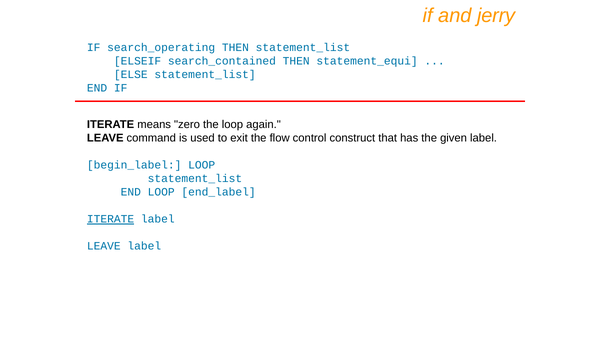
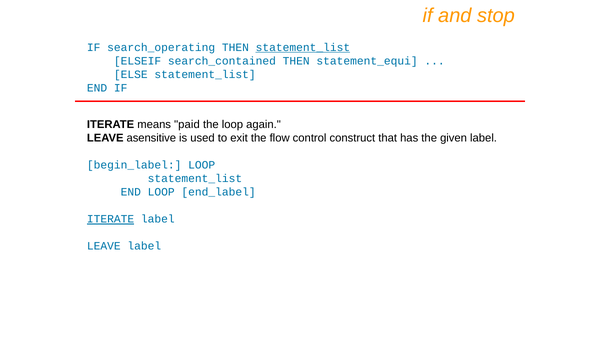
jerry: jerry -> stop
statement_list at (303, 47) underline: none -> present
zero: zero -> paid
command: command -> asensitive
